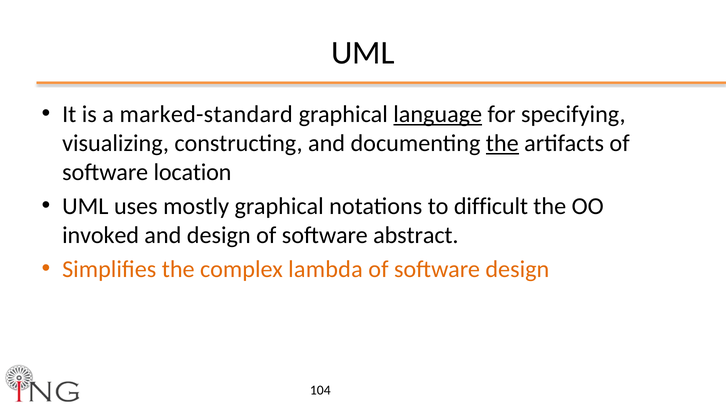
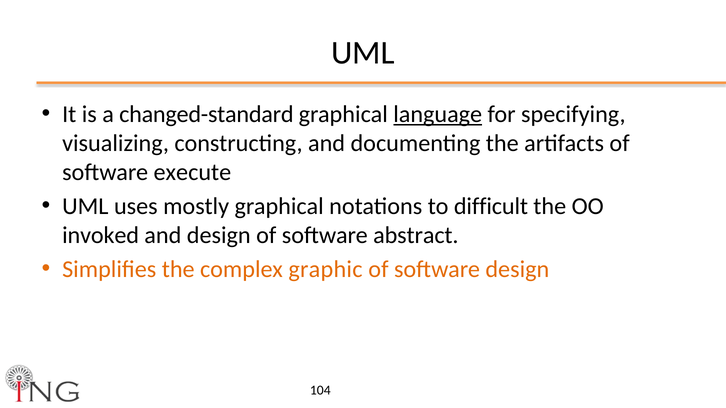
marked-standard: marked-standard -> changed-standard
the at (502, 143) underline: present -> none
location: location -> execute
lambda: lambda -> graphic
